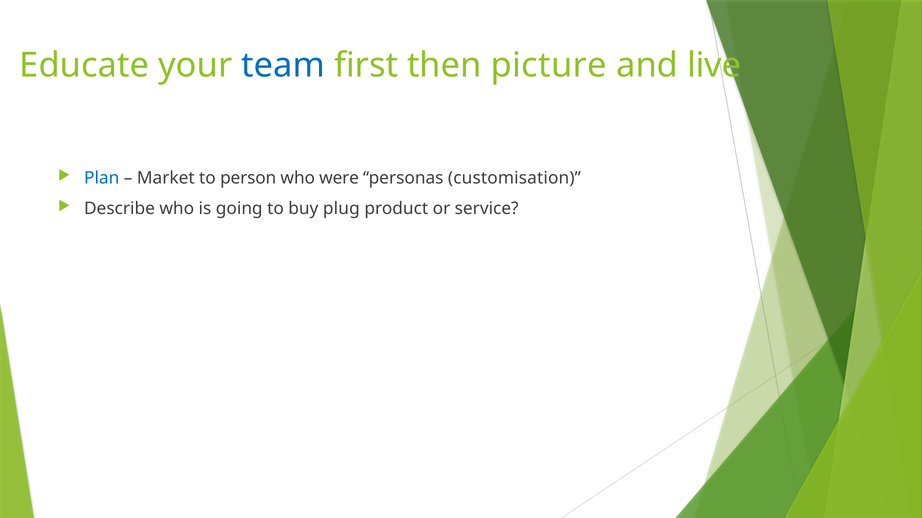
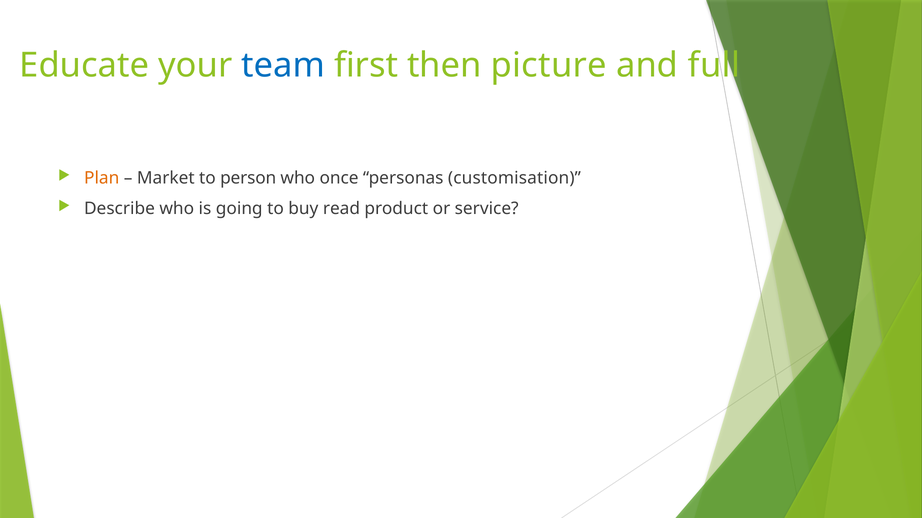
live: live -> full
Plan colour: blue -> orange
were: were -> once
plug: plug -> read
